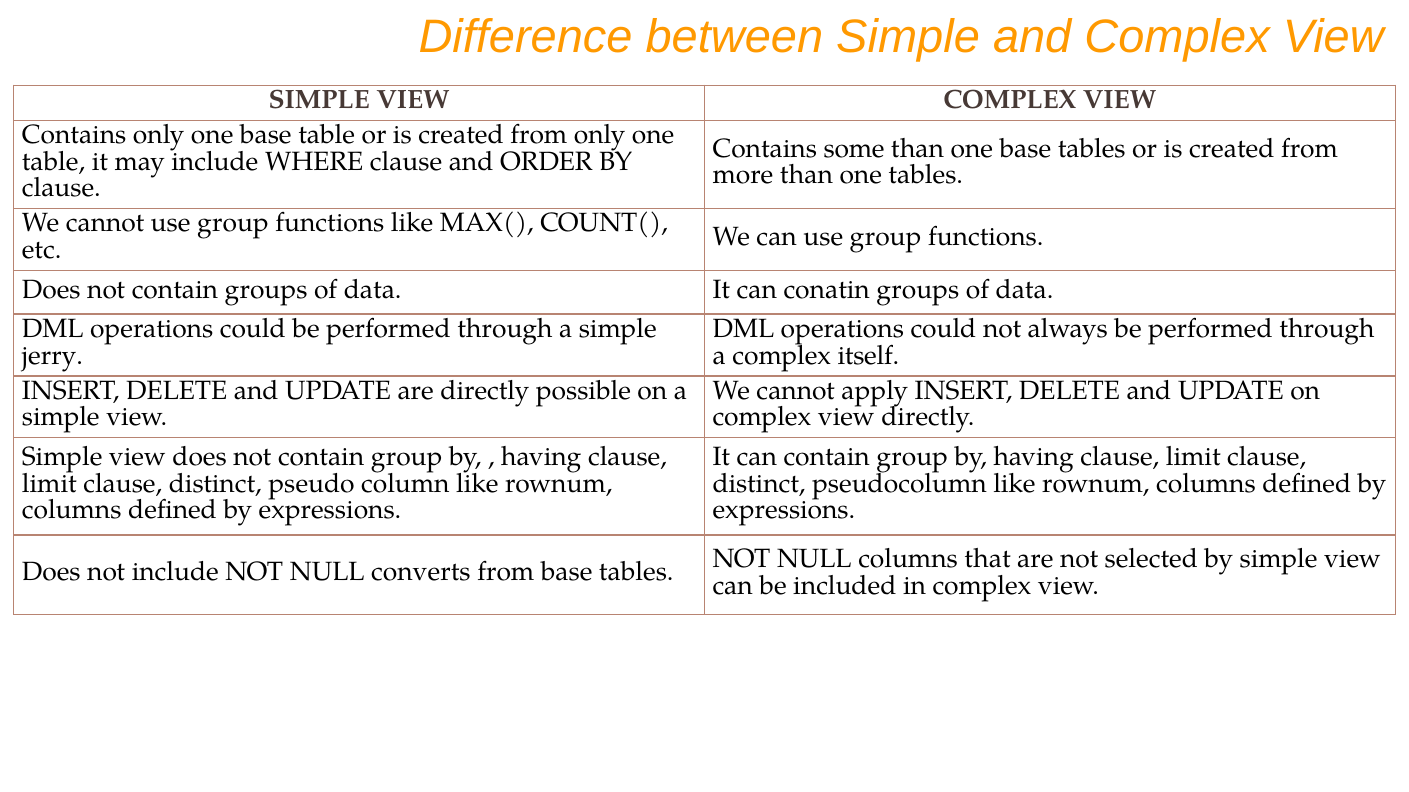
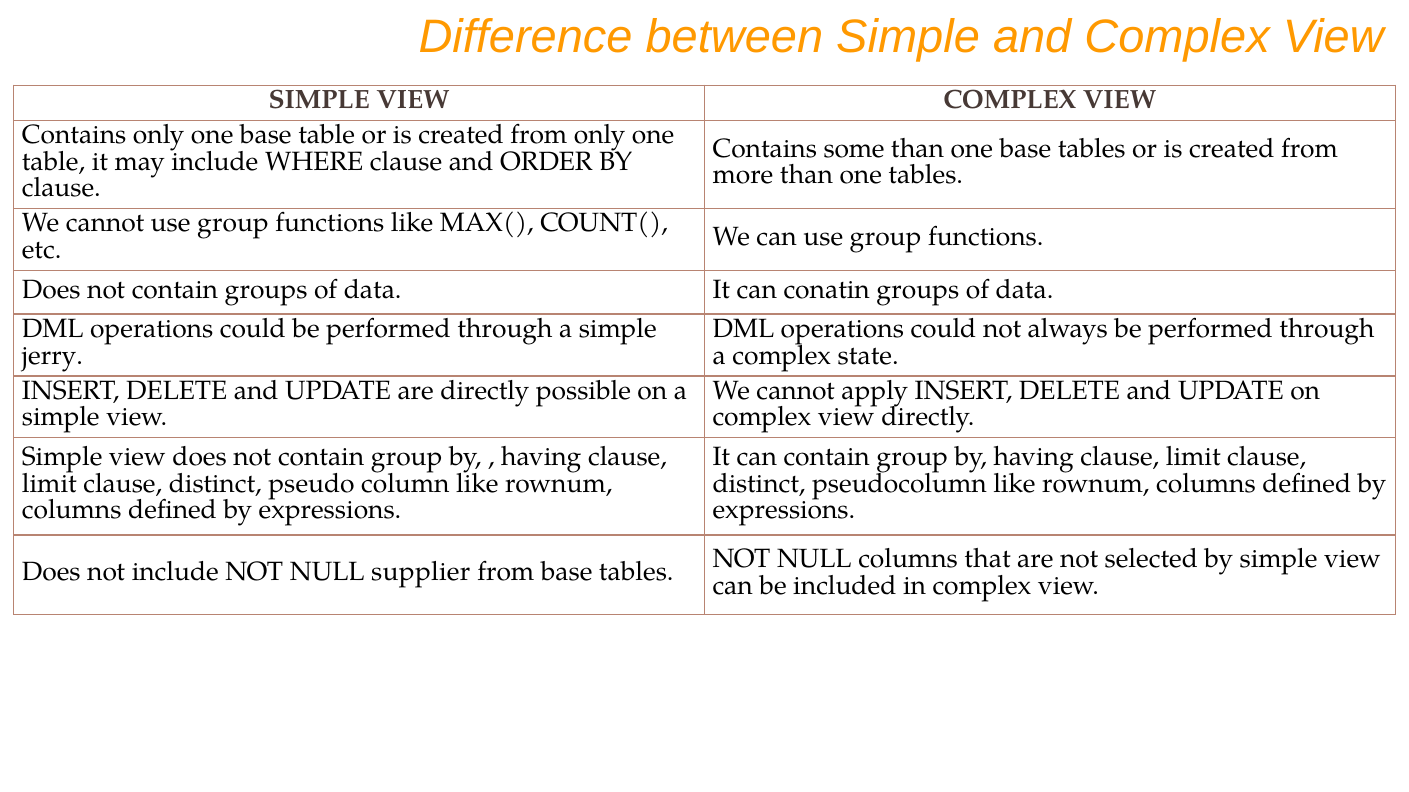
itself: itself -> state
converts: converts -> supplier
